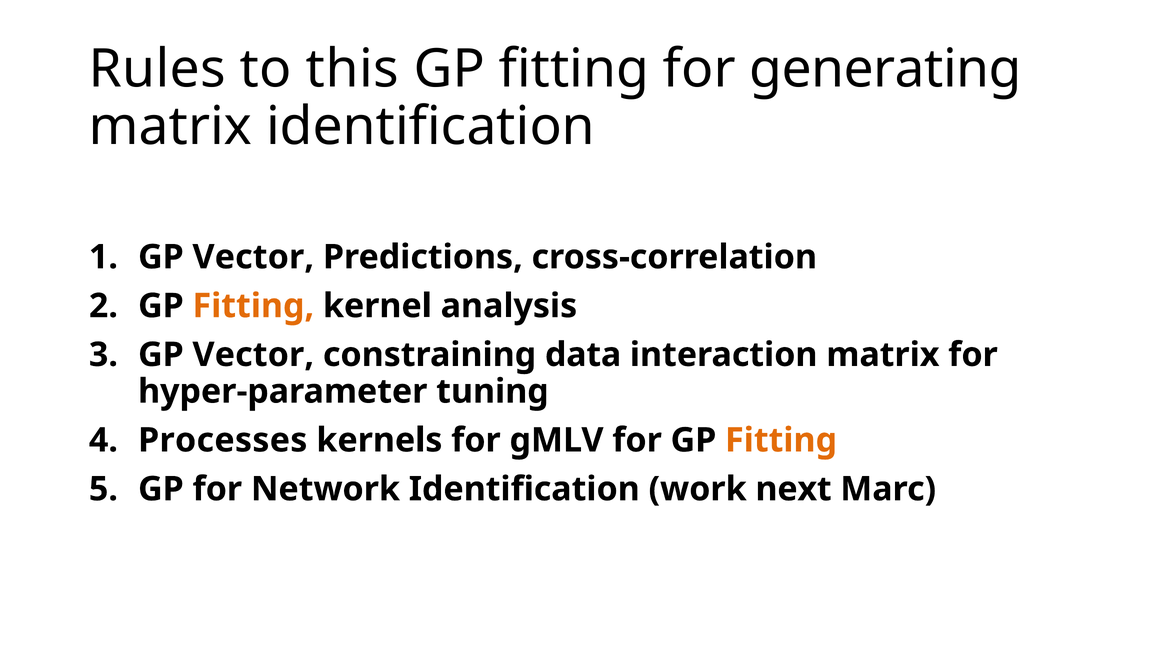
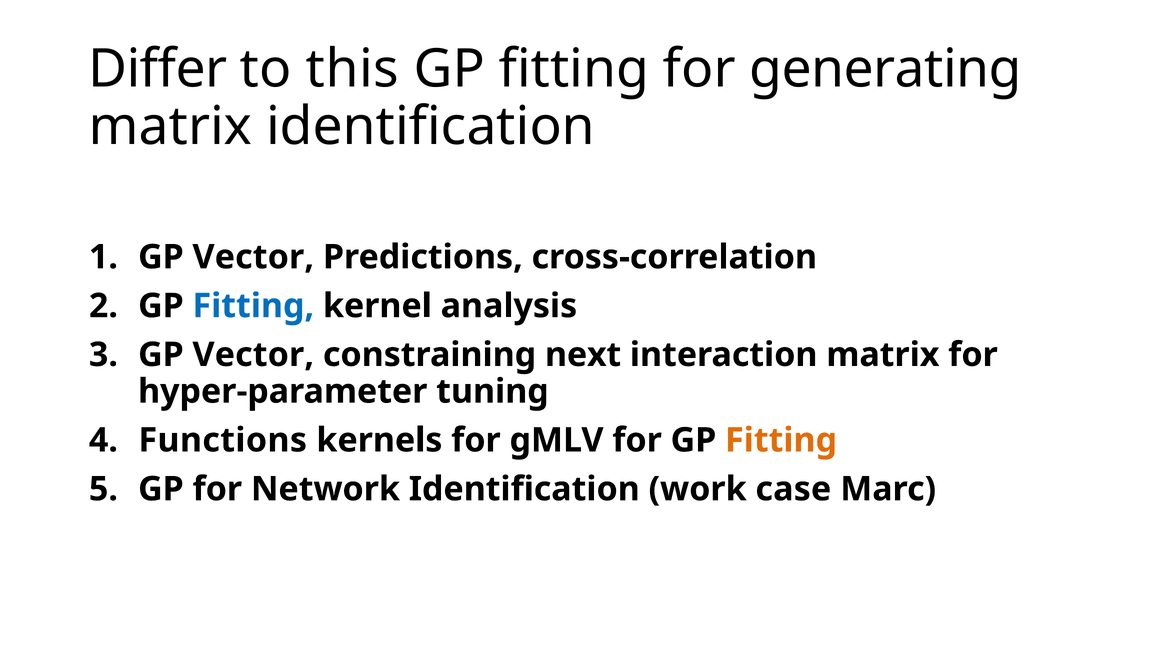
Rules: Rules -> Differ
Fitting at (253, 306) colour: orange -> blue
data: data -> next
Processes: Processes -> Functions
next: next -> case
